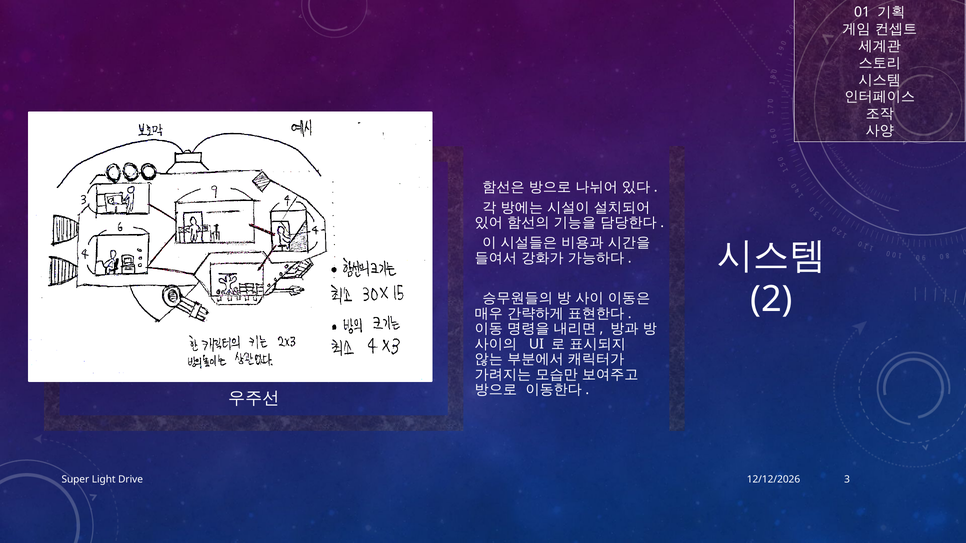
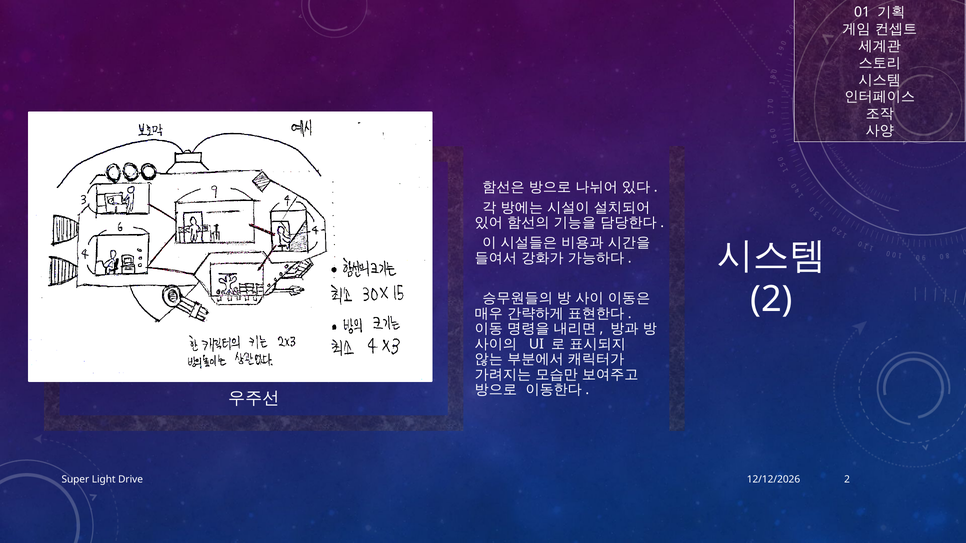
Drive 3: 3 -> 2
